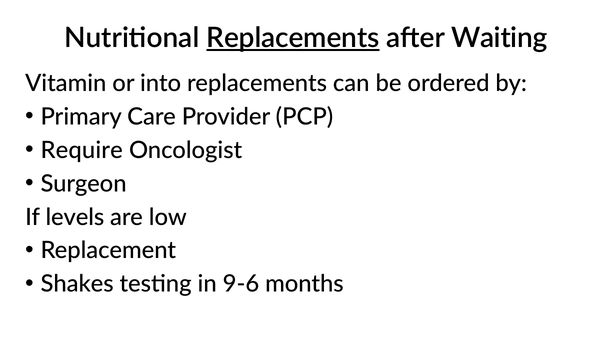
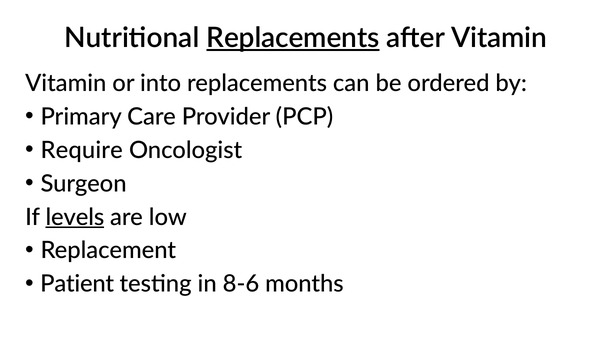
after Waiting: Waiting -> Vitamin
levels underline: none -> present
Shakes: Shakes -> Patient
9-6: 9-6 -> 8-6
